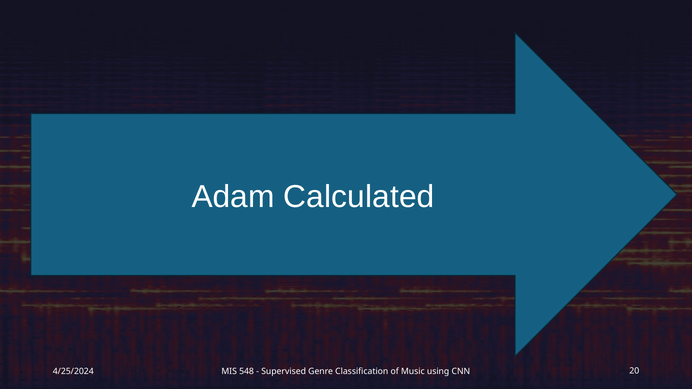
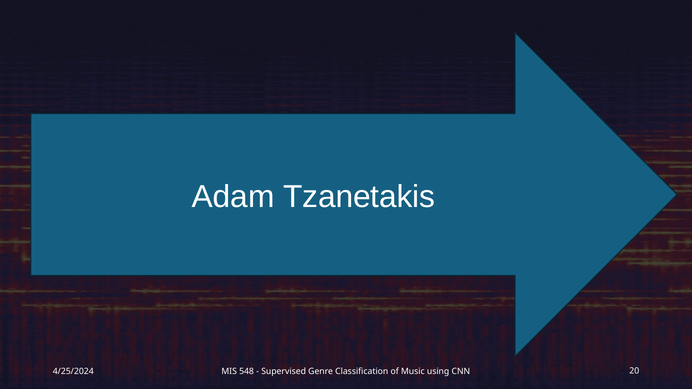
Calculated: Calculated -> Tzanetakis
